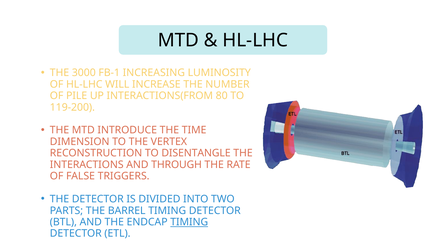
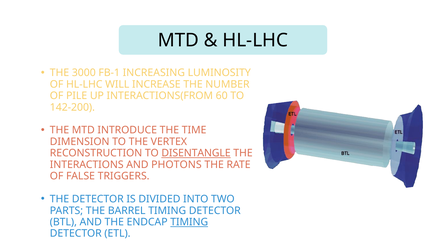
80: 80 -> 60
119-200: 119-200 -> 142-200
DISENTANGLE underline: none -> present
THROUGH: THROUGH -> PHOTONS
